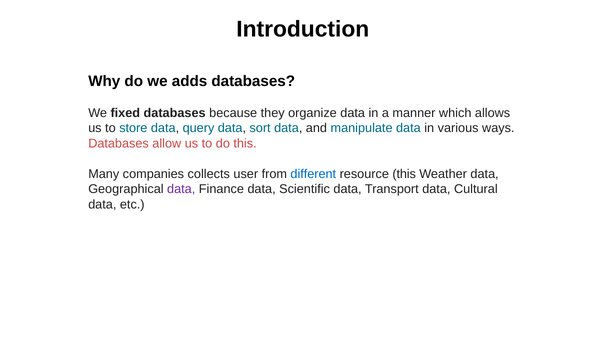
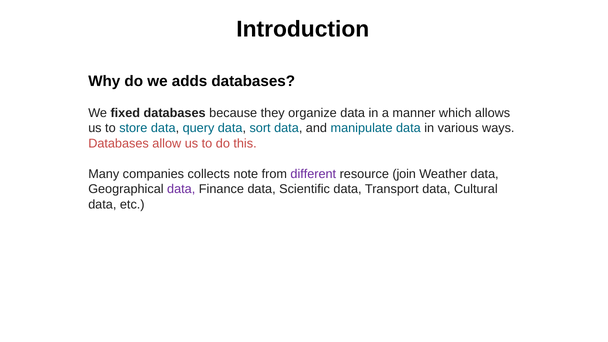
user: user -> note
different colour: blue -> purple
resource this: this -> join
